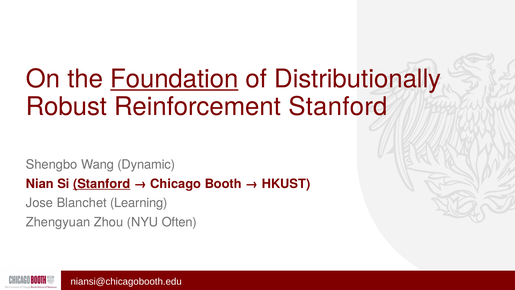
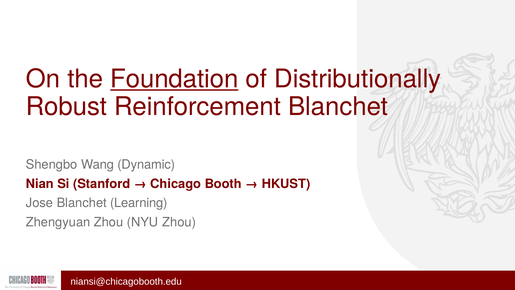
Reinforcement Stanford: Stanford -> Blanchet
Stanford at (102, 184) underline: present -> none
NYU Often: Often -> Zhou
